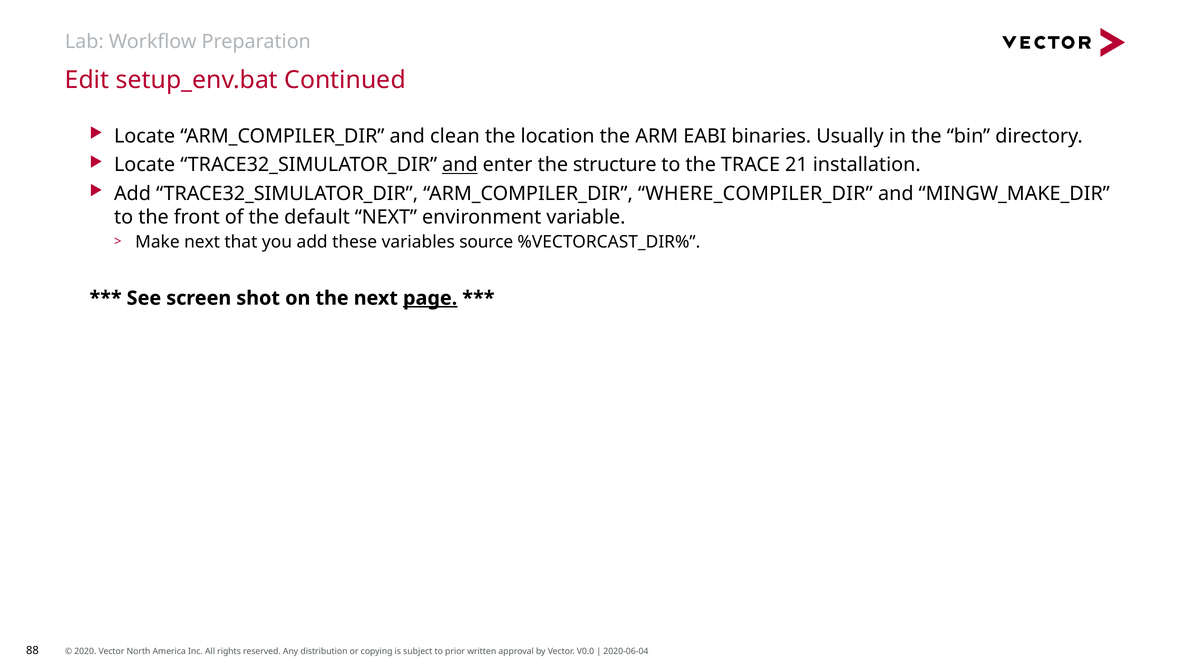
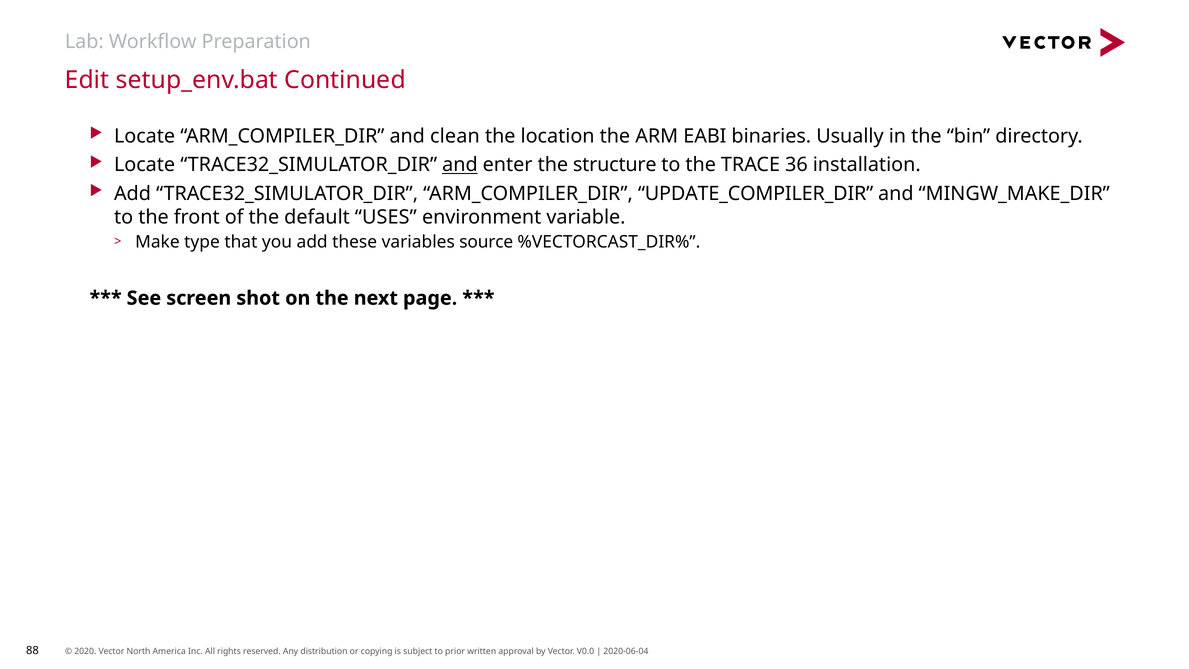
21: 21 -> 36
WHERE_COMPILER_DIR: WHERE_COMPILER_DIR -> UPDATE_COMPILER_DIR
default NEXT: NEXT -> USES
Make next: next -> type
page underline: present -> none
